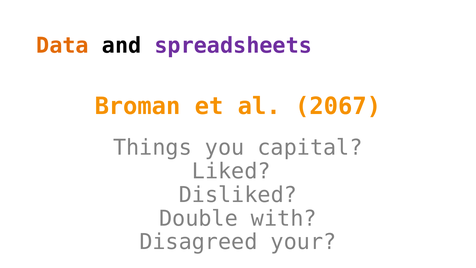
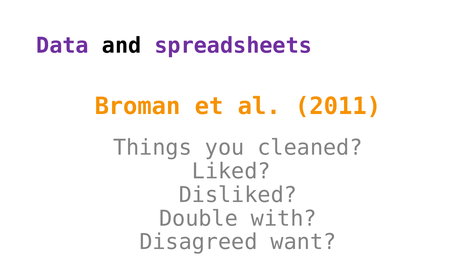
Data colour: orange -> purple
2067: 2067 -> 2011
capital: capital -> cleaned
your: your -> want
